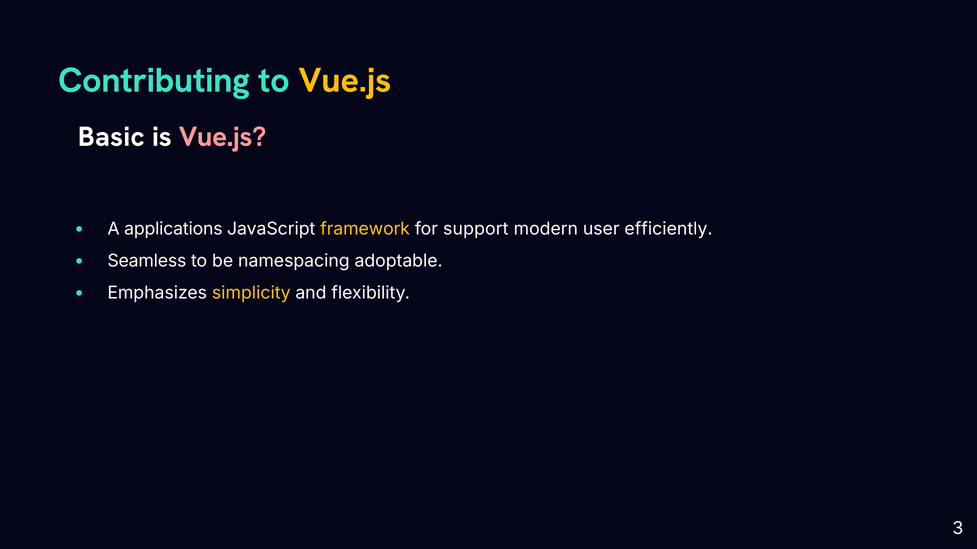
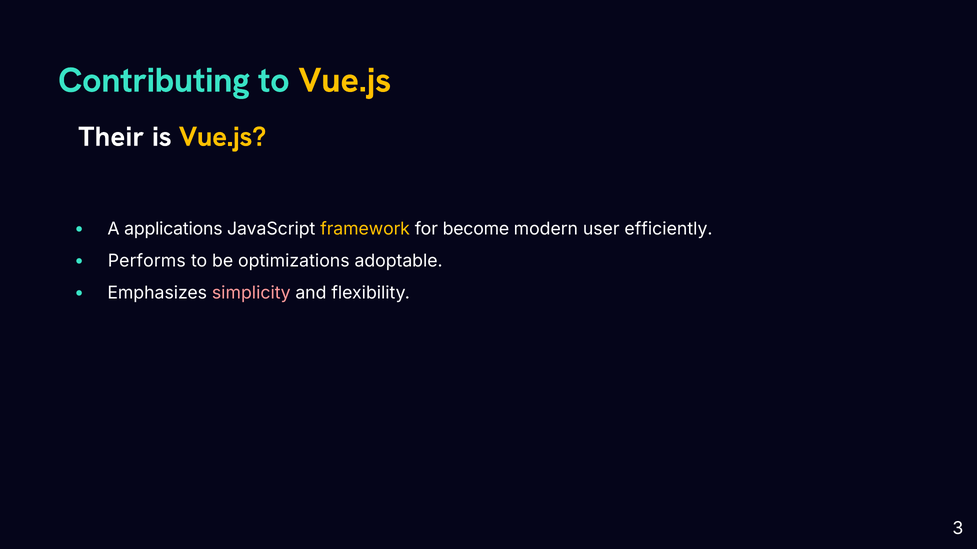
Basic: Basic -> Their
Vue.js at (223, 137) colour: pink -> yellow
support: support -> become
Seamless: Seamless -> Performs
namespacing: namespacing -> optimizations
simplicity colour: yellow -> pink
